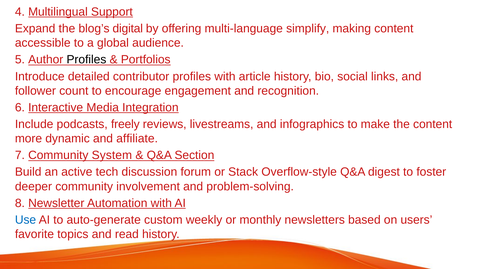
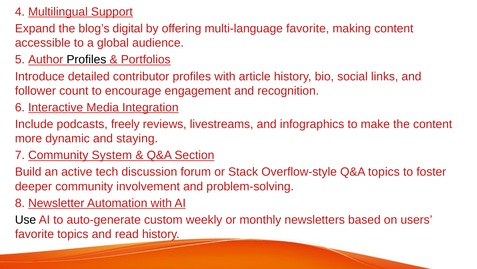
multi-language simplify: simplify -> favorite
affiliate: affiliate -> staying
Q&A digest: digest -> topics
Use colour: blue -> black
